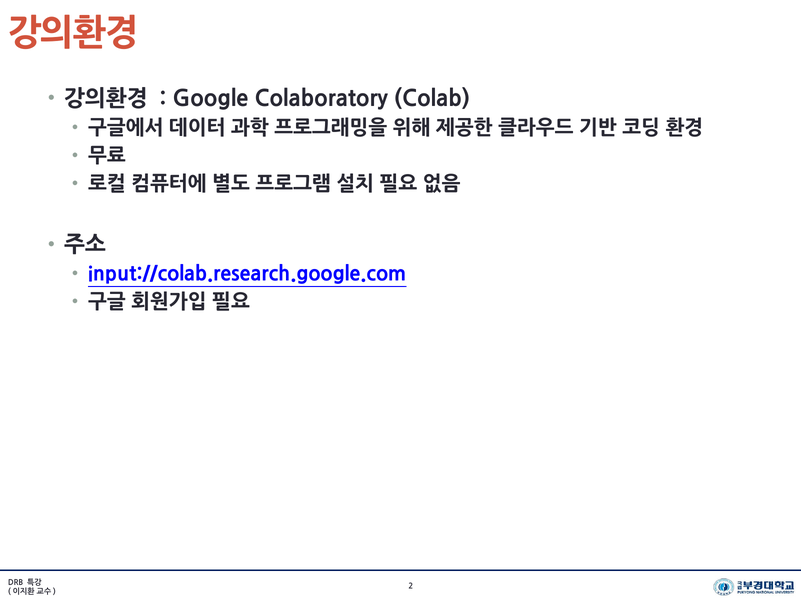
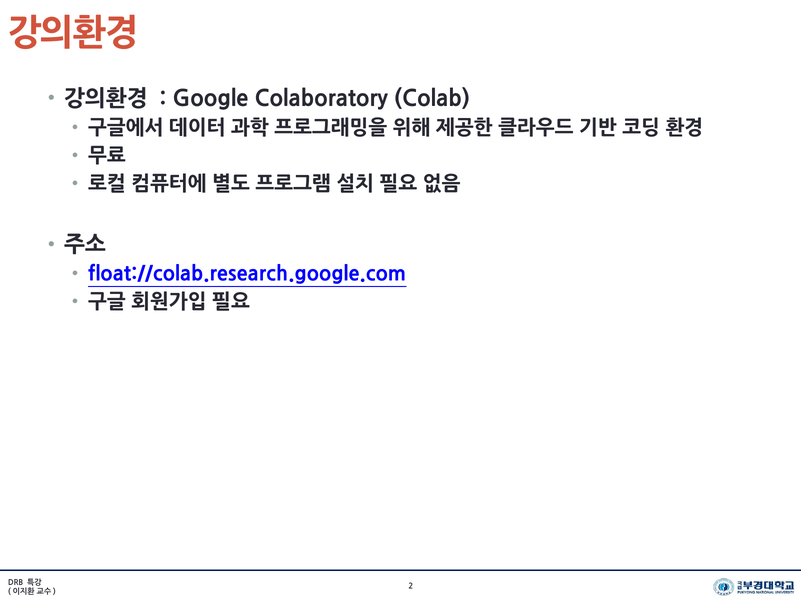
input://colab.research.google.com: input://colab.research.google.com -> float://colab.research.google.com
